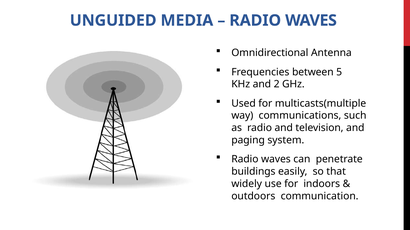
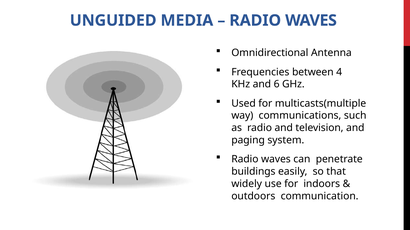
5: 5 -> 4
2: 2 -> 6
